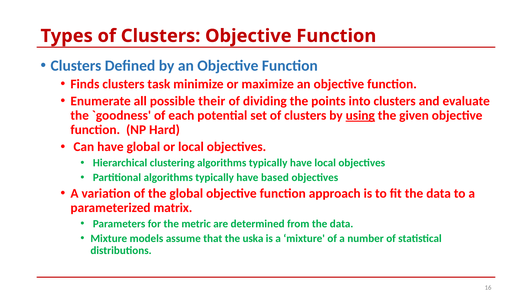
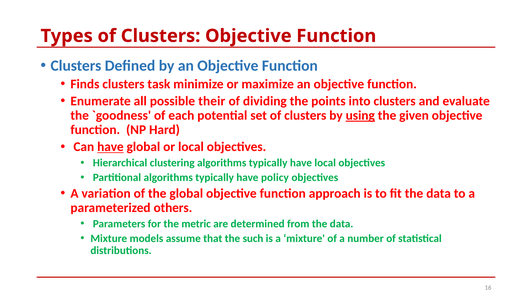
have at (110, 147) underline: none -> present
based: based -> policy
matrix: matrix -> others
uska: uska -> such
